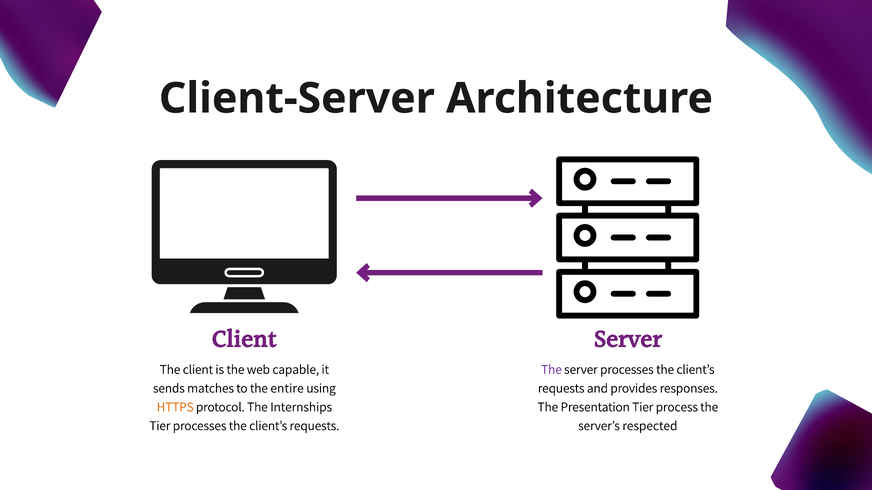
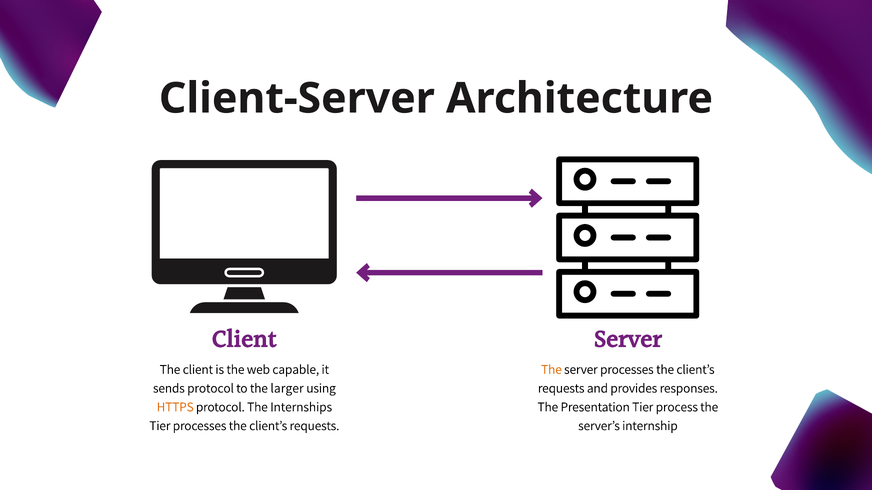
The at (551, 370) colour: purple -> orange
sends matches: matches -> protocol
entire: entire -> larger
respected: respected -> internship
